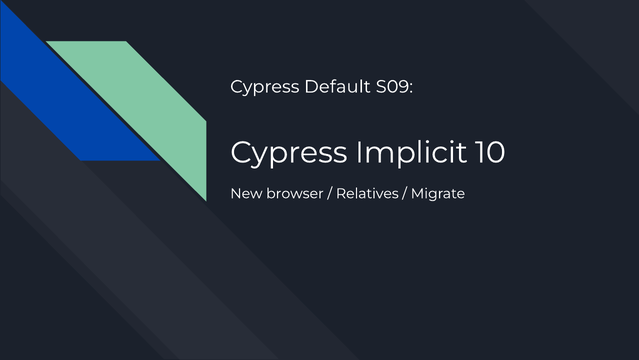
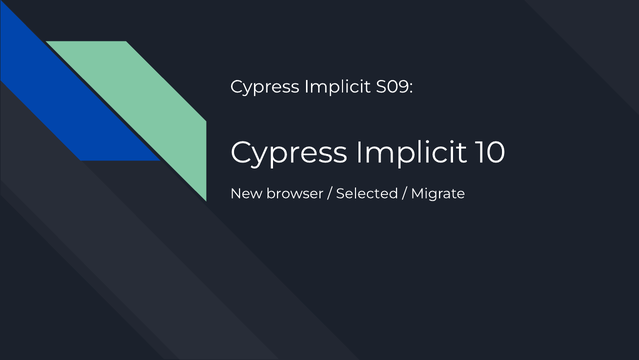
Default at (337, 87): Default -> Implicit
Relatives: Relatives -> Selected
